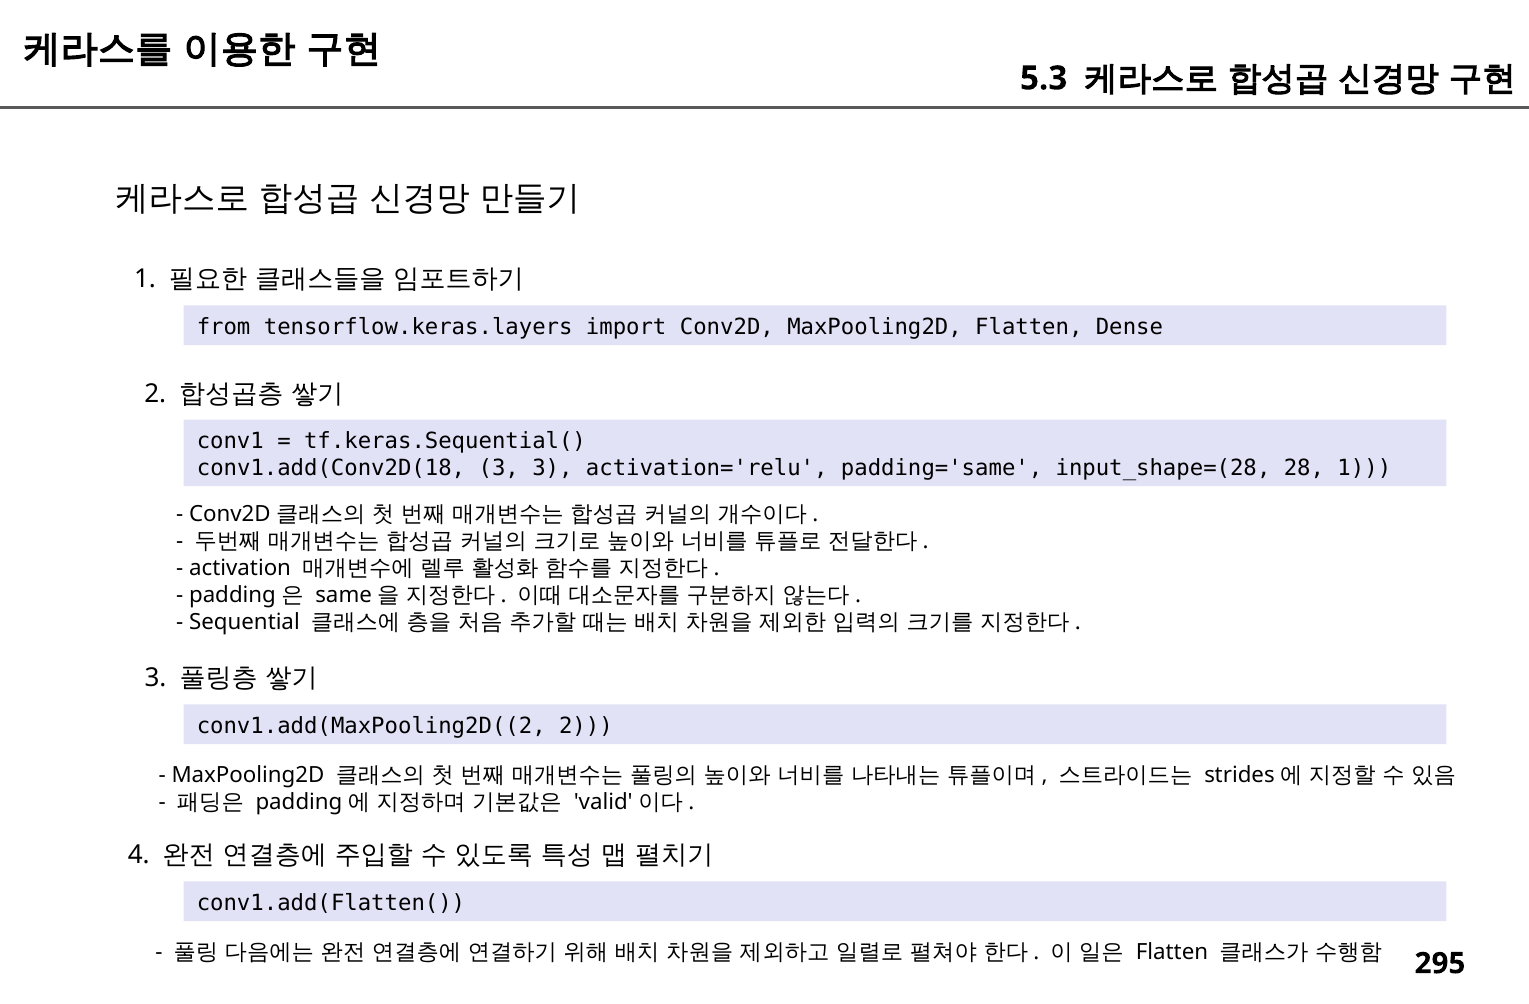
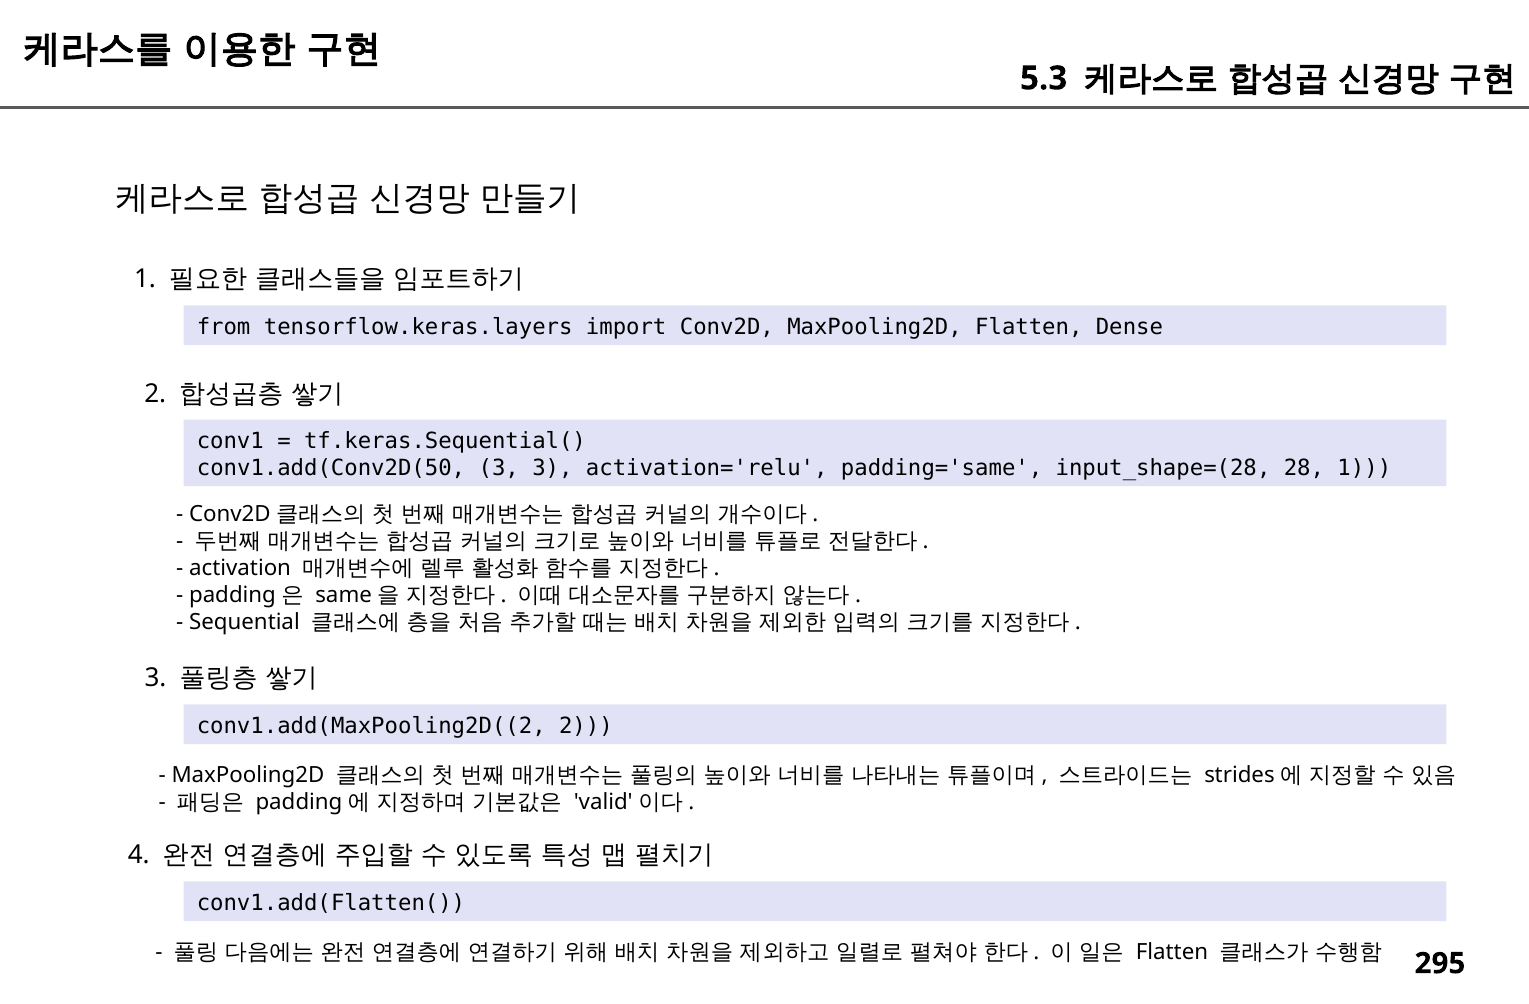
conv1.add(Conv2D(18: conv1.add(Conv2D(18 -> conv1.add(Conv2D(50
